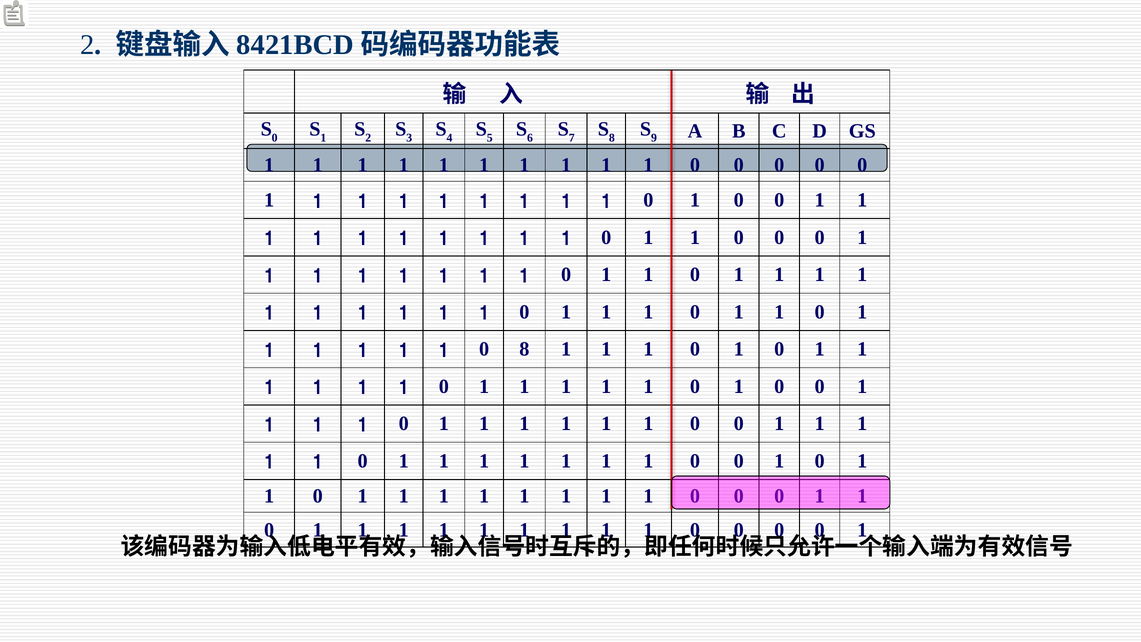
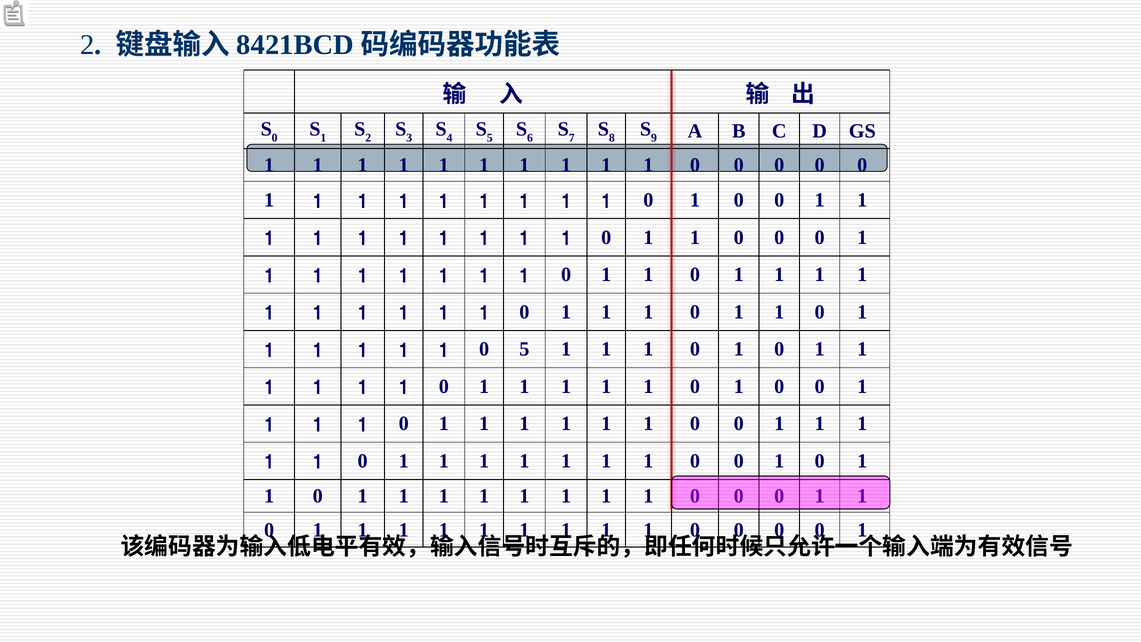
0 8: 8 -> 5
